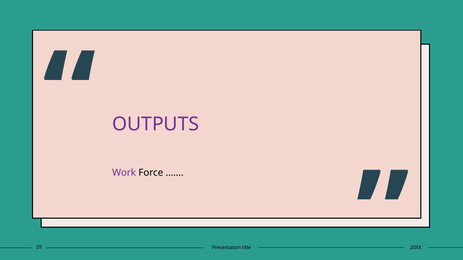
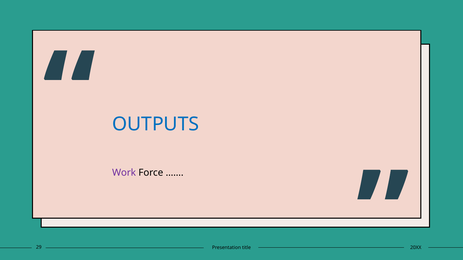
OUTPUTS colour: purple -> blue
